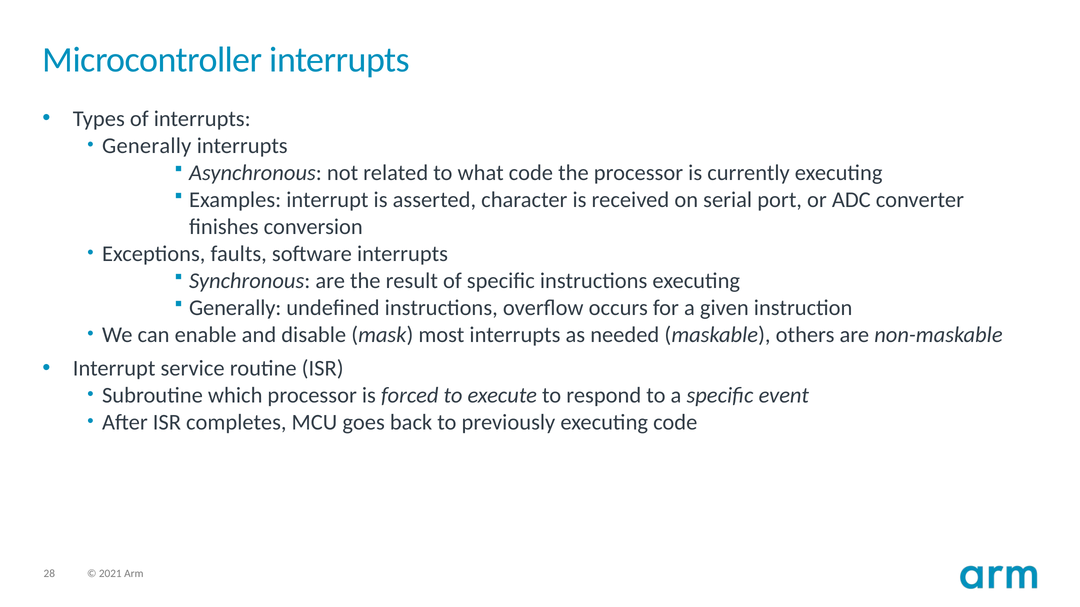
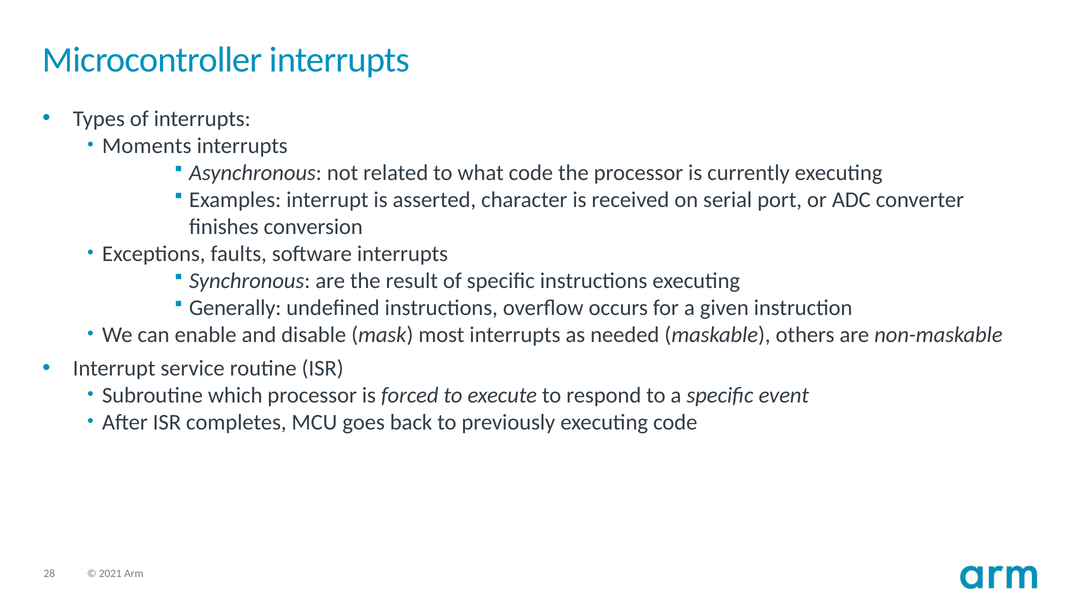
Generally at (147, 146): Generally -> Moments
